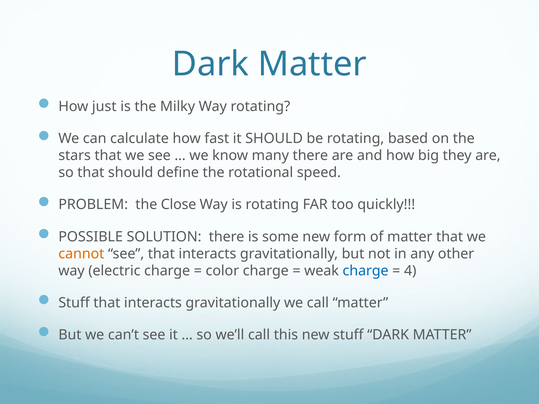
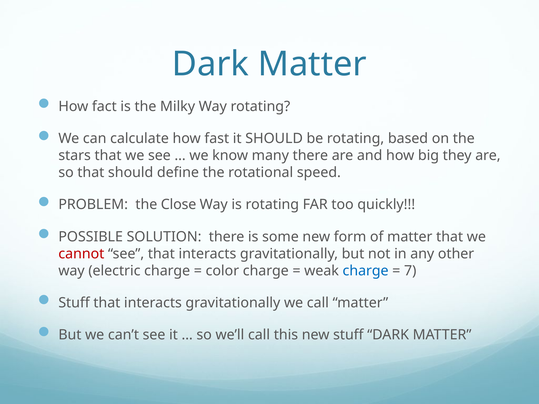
just: just -> fact
cannot colour: orange -> red
4: 4 -> 7
